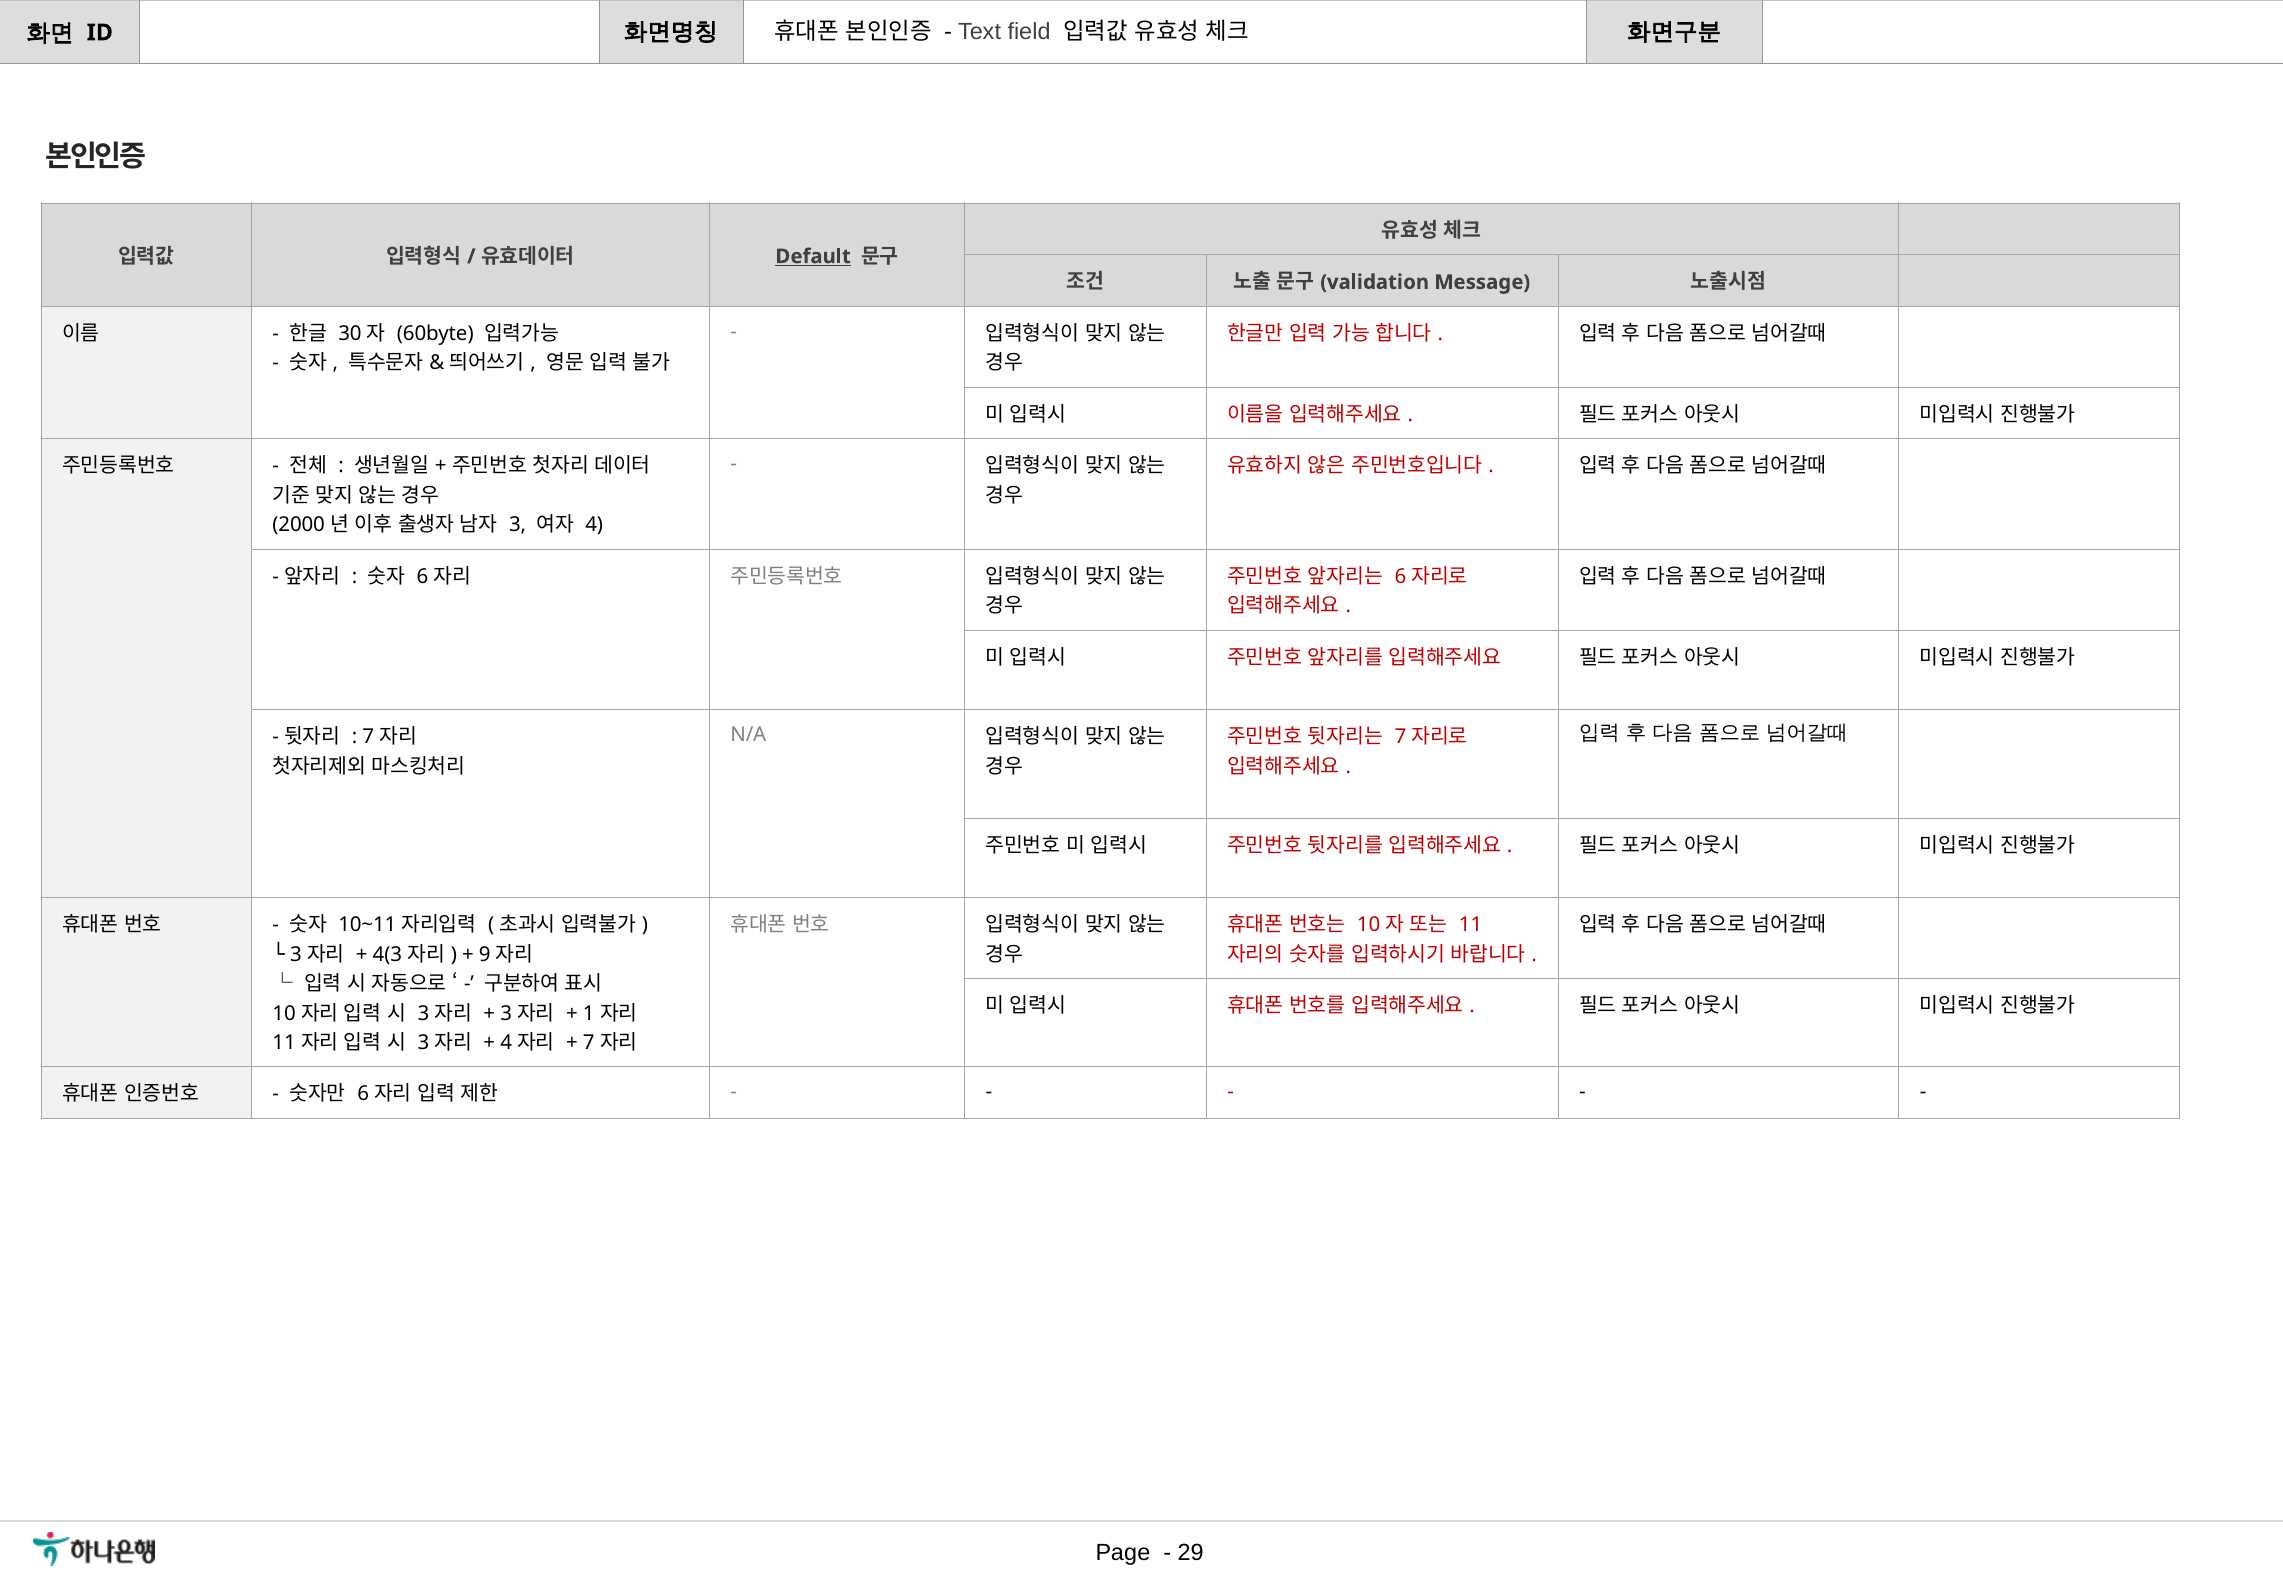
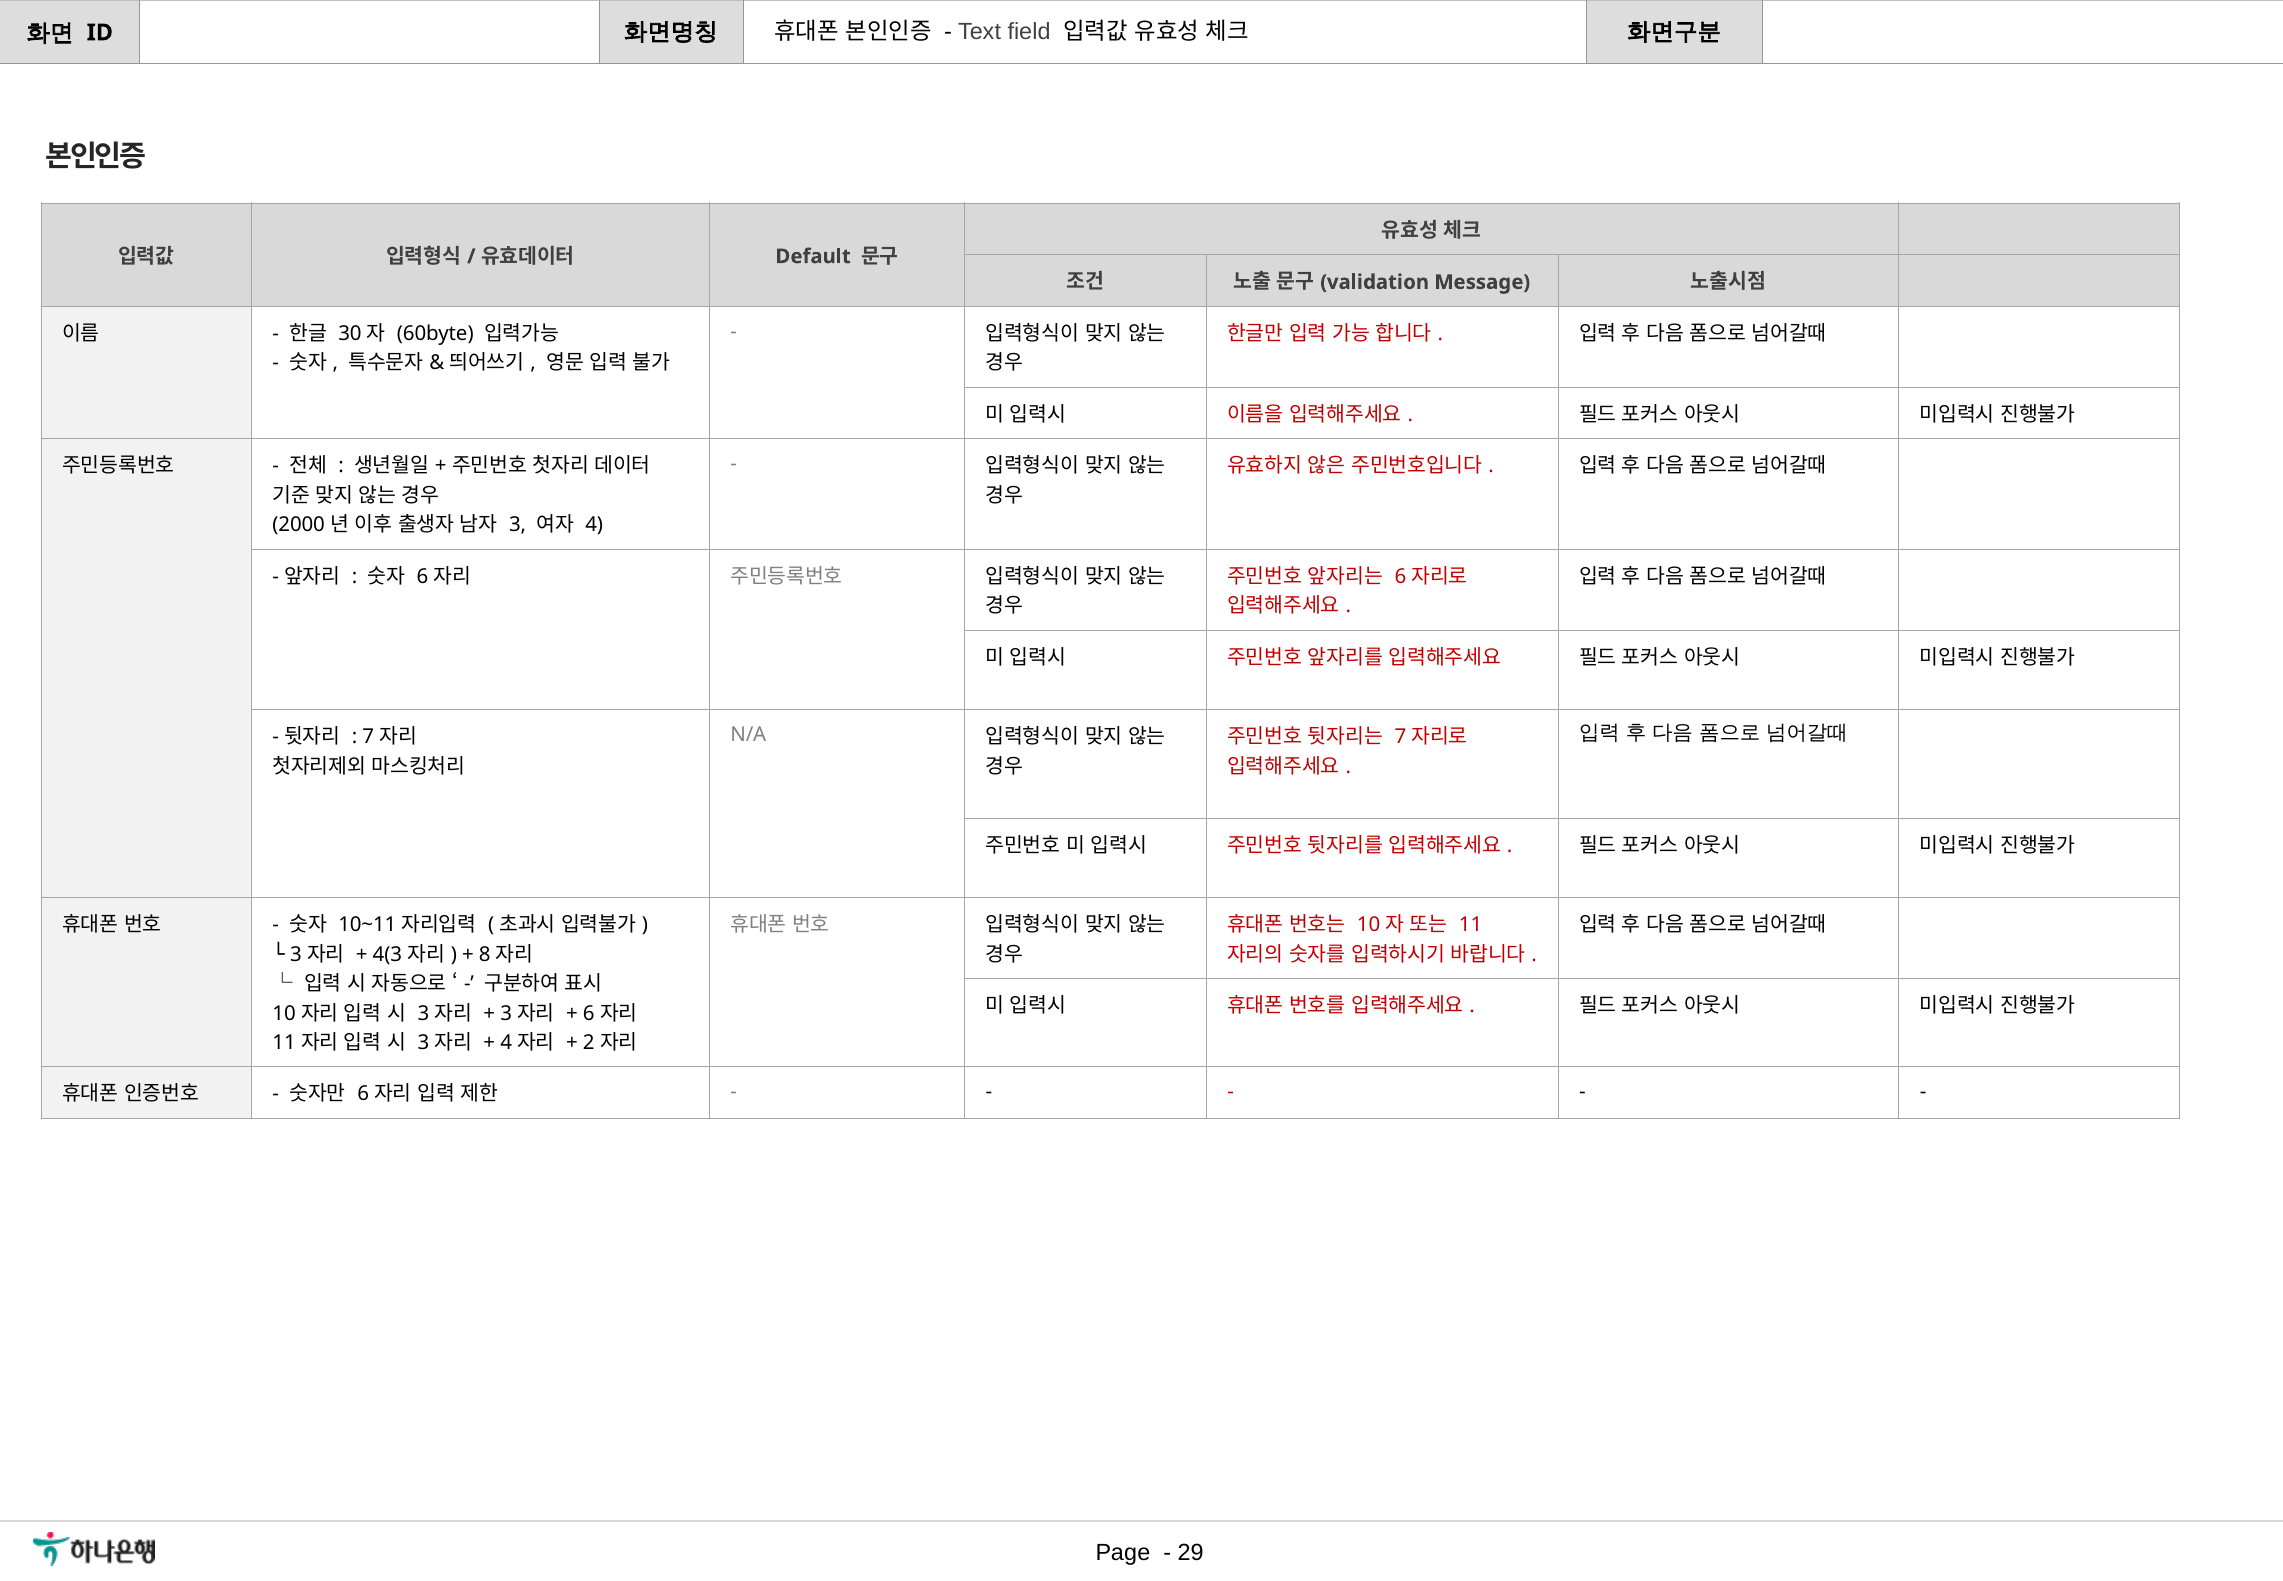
Default underline: present -> none
9: 9 -> 8
1 at (589, 1013): 1 -> 6
7 at (589, 1043): 7 -> 2
